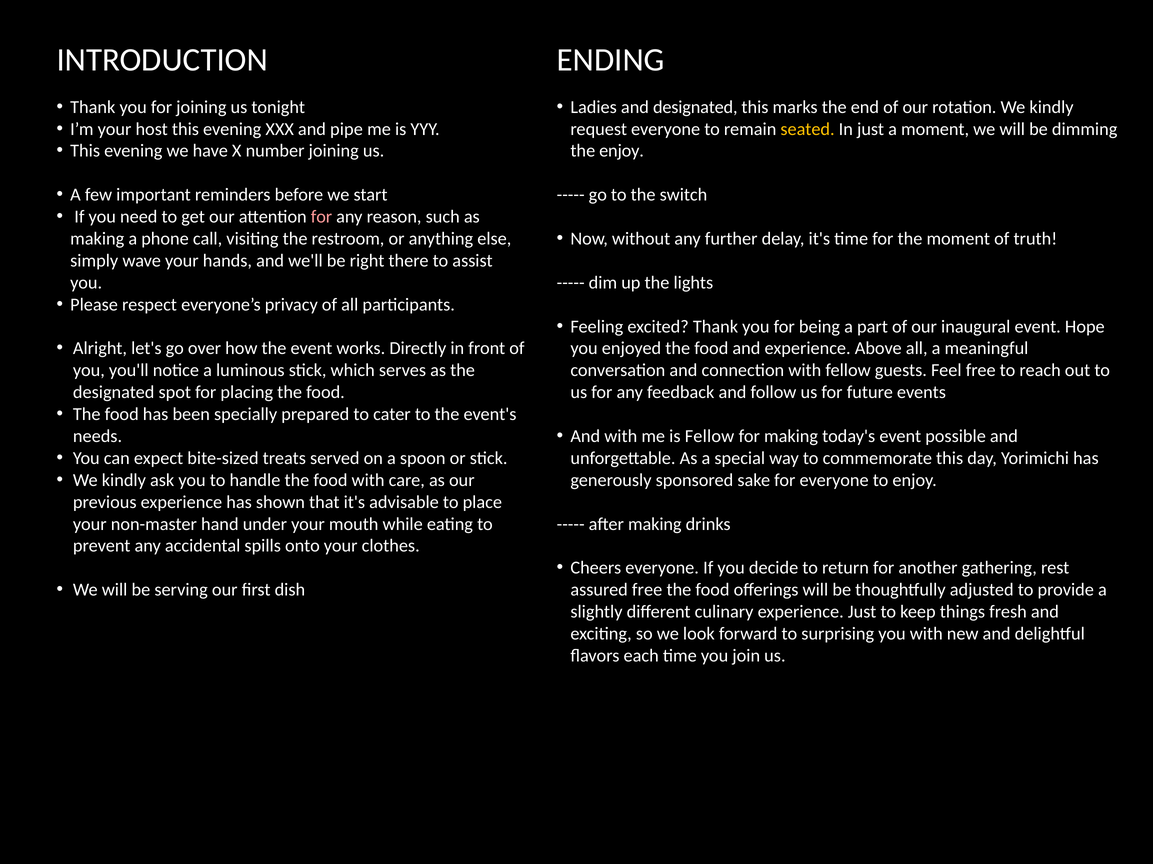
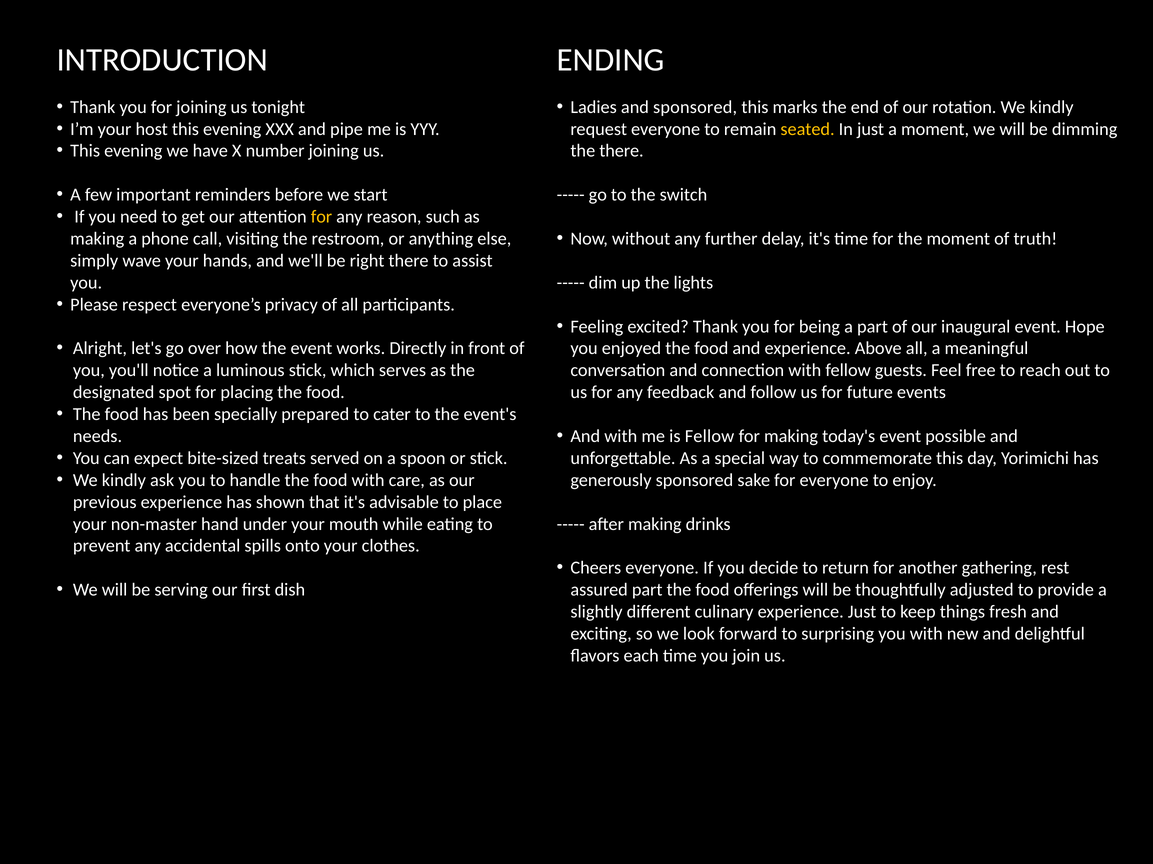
and designated: designated -> sponsored
the enjoy: enjoy -> there
for at (322, 217) colour: pink -> yellow
assured free: free -> part
